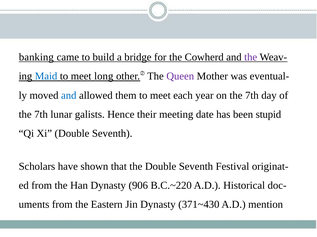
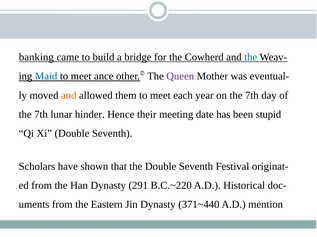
the at (251, 57) colour: purple -> blue
long: long -> ance
and at (69, 95) colour: blue -> orange
galists: galists -> hinder
906: 906 -> 291
371~430: 371~430 -> 371~440
